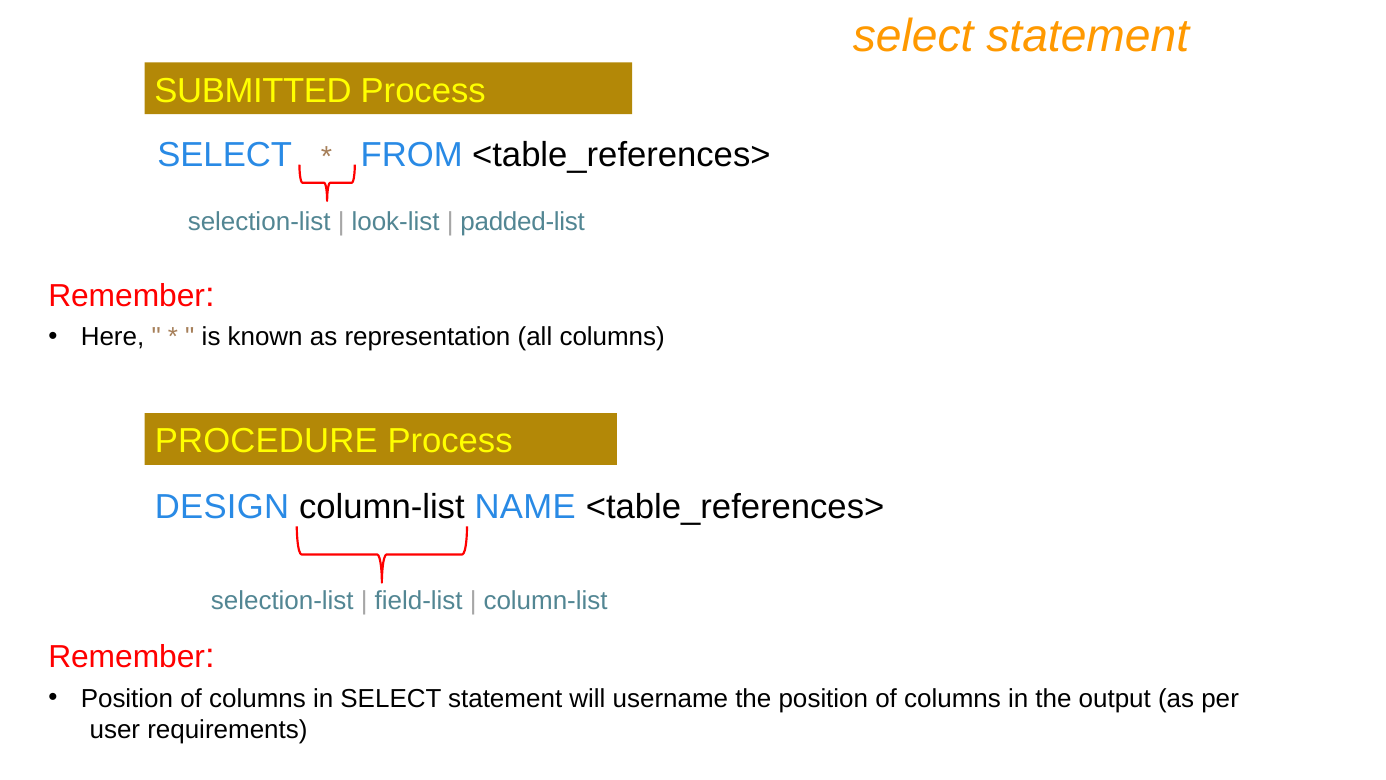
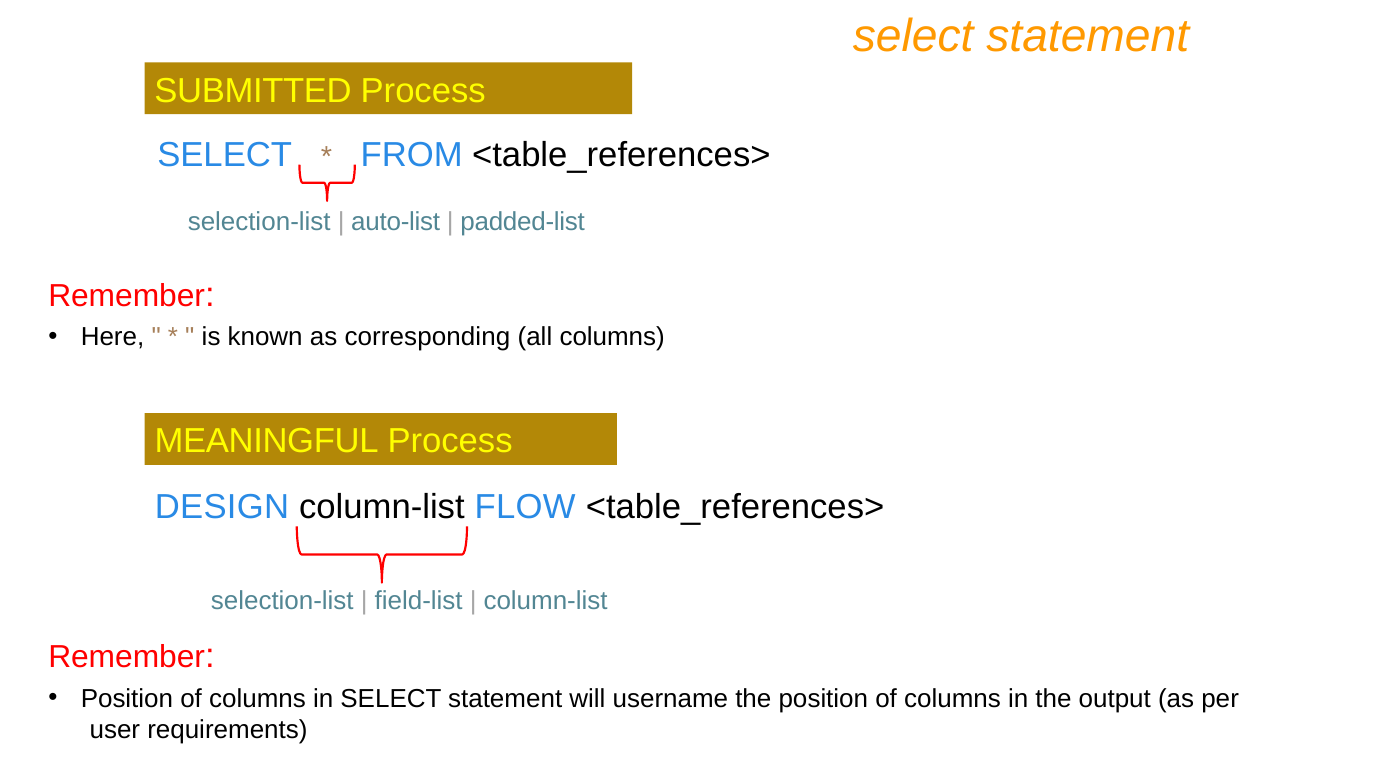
look-list: look-list -> auto-list
representation: representation -> corresponding
PROCEDURE: PROCEDURE -> MEANINGFUL
NAME: NAME -> FLOW
